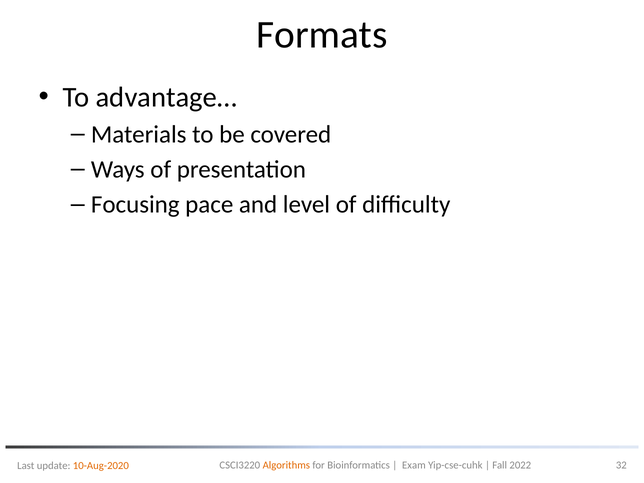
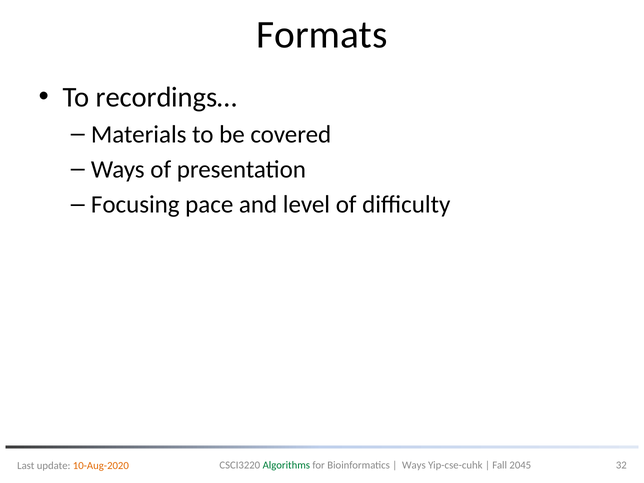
advantage…: advantage… -> recordings…
Algorithms colour: orange -> green
Exam at (414, 465): Exam -> Ways
2022: 2022 -> 2045
